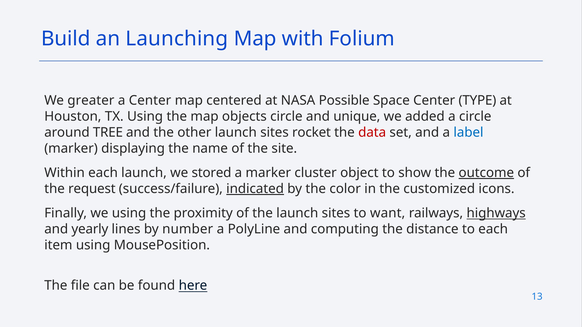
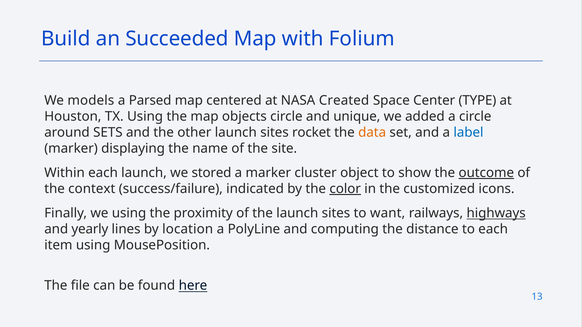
Launching: Launching -> Succeeded
greater: greater -> models
a Center: Center -> Parsed
Possible: Possible -> Created
TREE: TREE -> SETS
data colour: red -> orange
request: request -> context
indicated underline: present -> none
color underline: none -> present
number: number -> location
